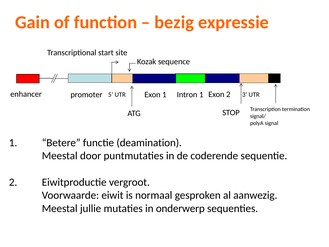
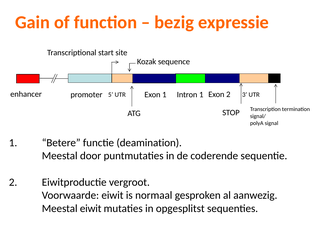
Meestal jullie: jullie -> eiwit
onderwerp: onderwerp -> opgesplitst
